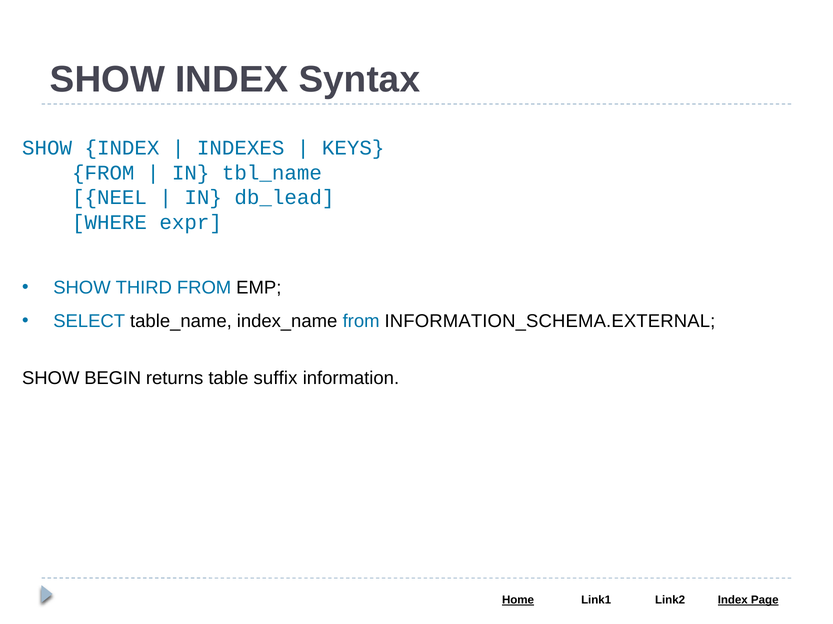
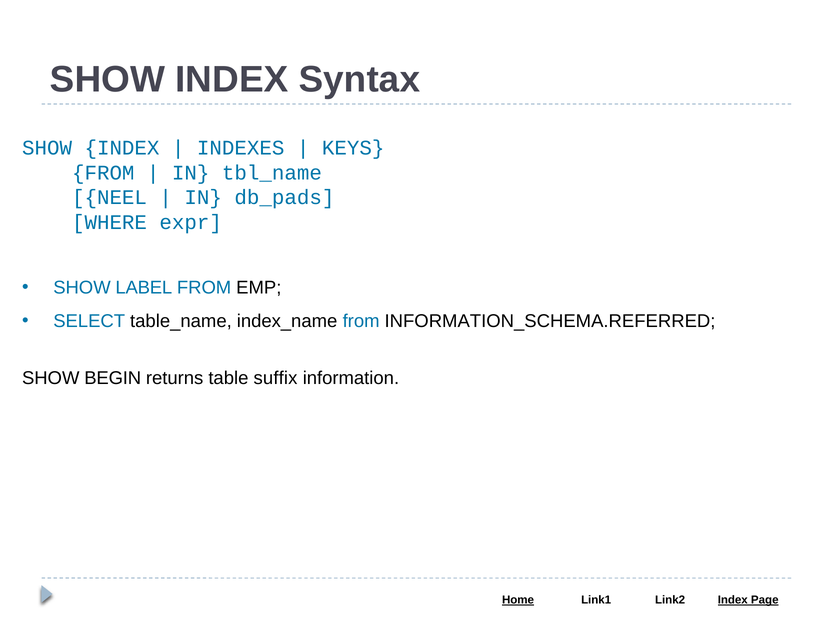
db_lead: db_lead -> db_pads
THIRD: THIRD -> LABEL
INFORMATION_SCHEMA.EXTERNAL: INFORMATION_SCHEMA.EXTERNAL -> INFORMATION_SCHEMA.REFERRED
